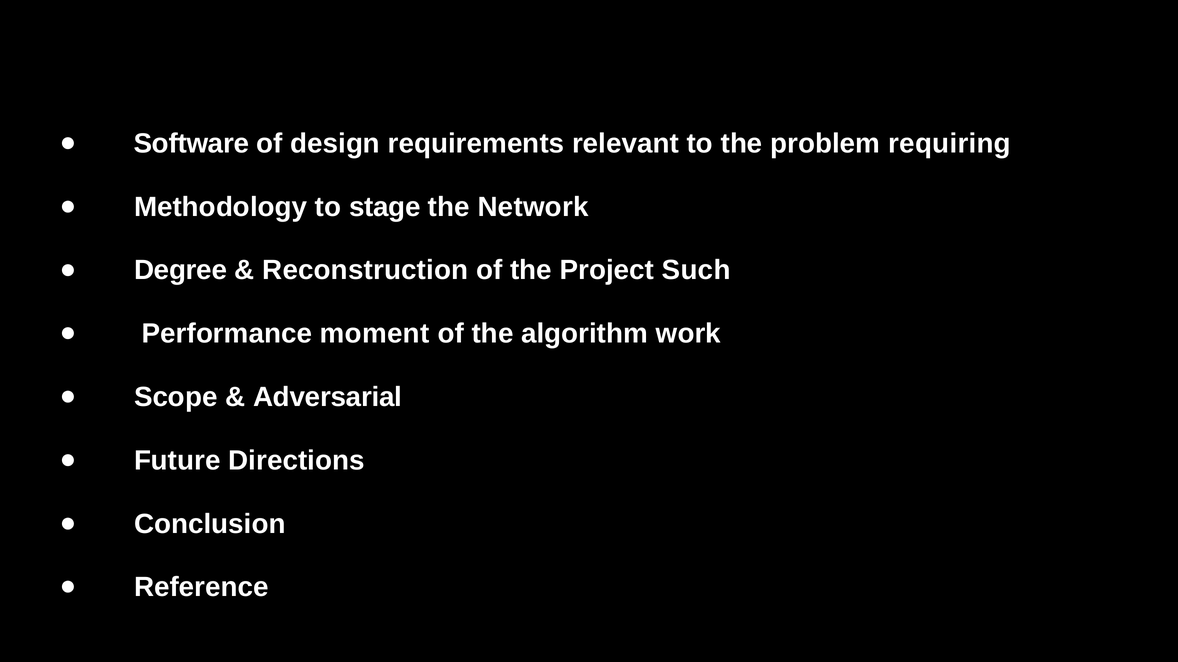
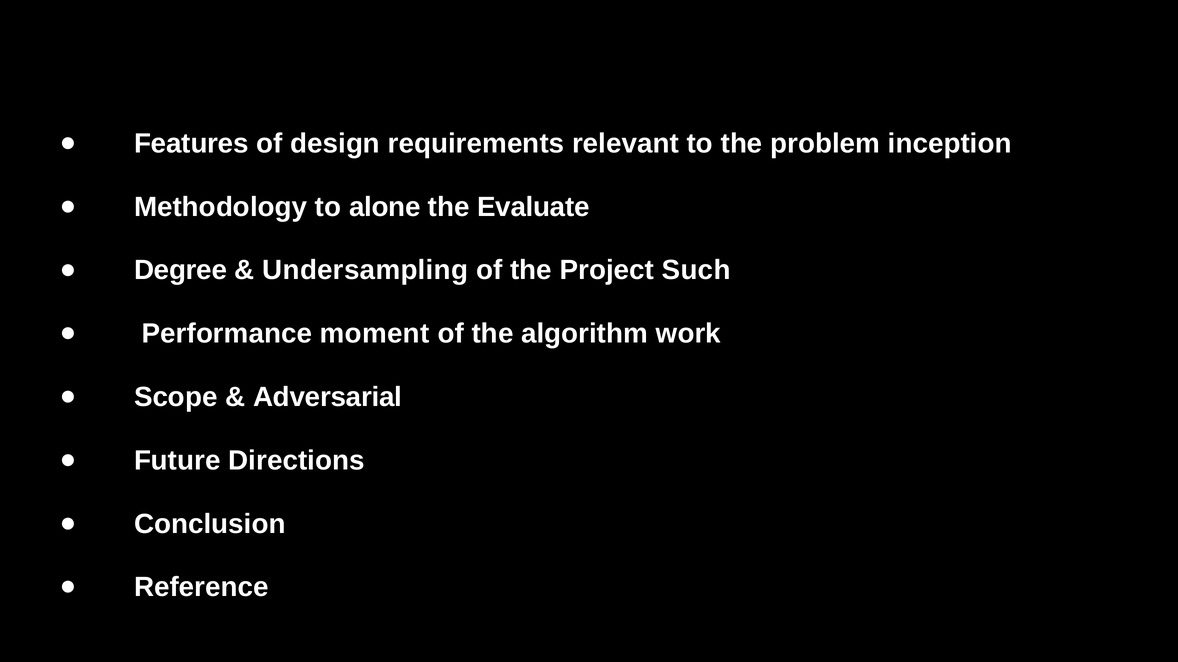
Software: Software -> Features
requiring: requiring -> inception
stage: stage -> alone
Network: Network -> Evaluate
Reconstruction: Reconstruction -> Undersampling
